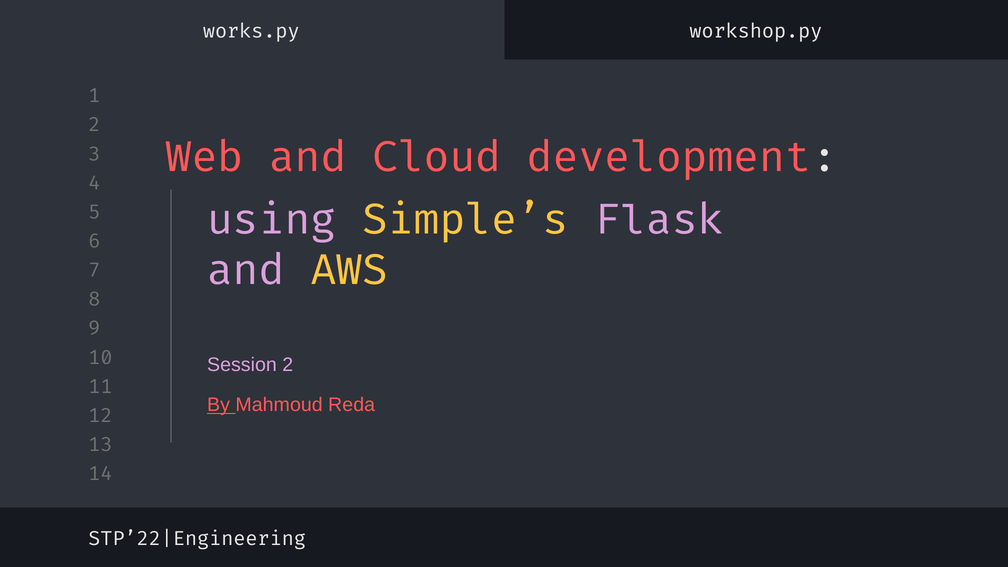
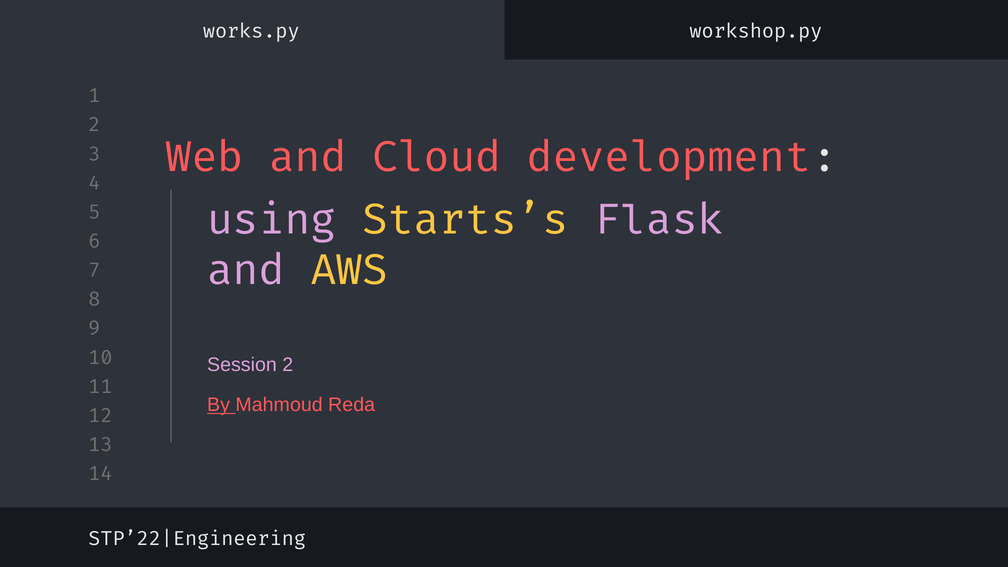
Simple’s: Simple’s -> Starts’s
